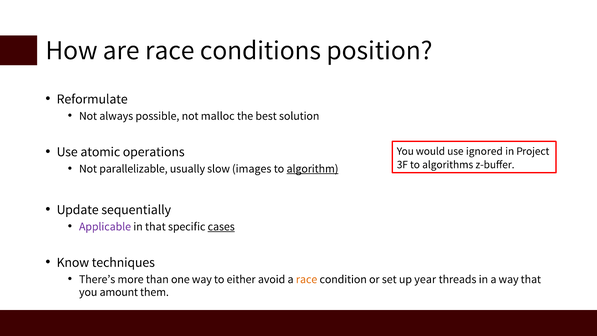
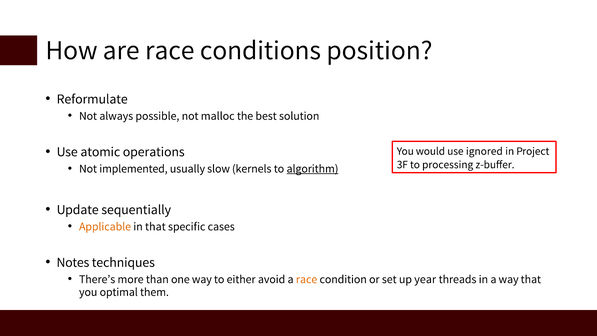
parallelizable: parallelizable -> implemented
images: images -> kernels
algorithms: algorithms -> processing
Applicable colour: purple -> orange
cases underline: present -> none
Know: Know -> Notes
amount: amount -> optimal
